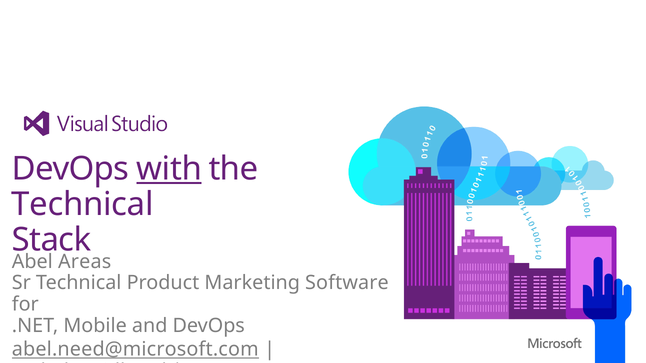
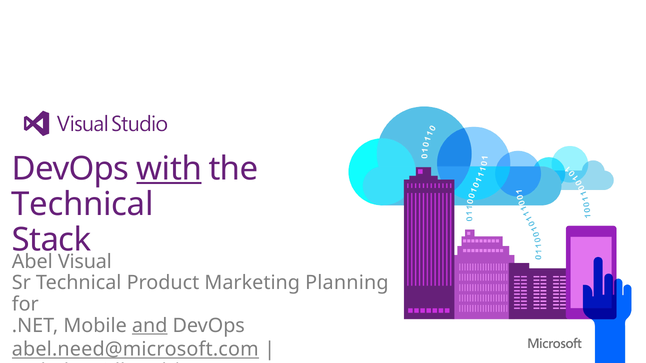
Areas: Areas -> Visual
Software: Software -> Planning
and underline: none -> present
